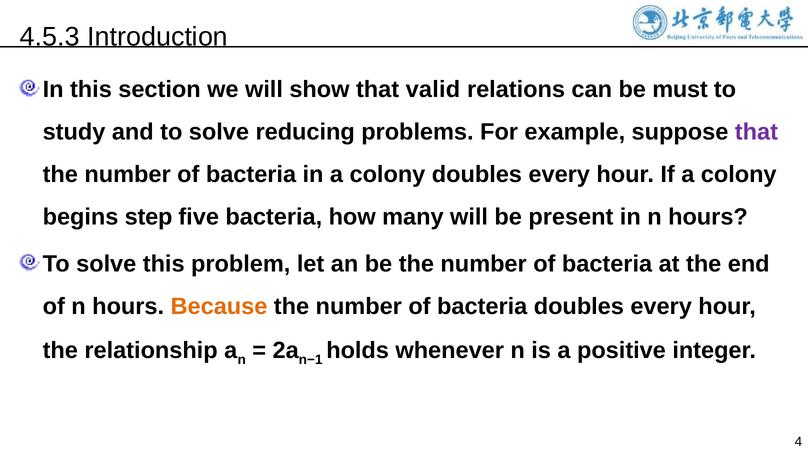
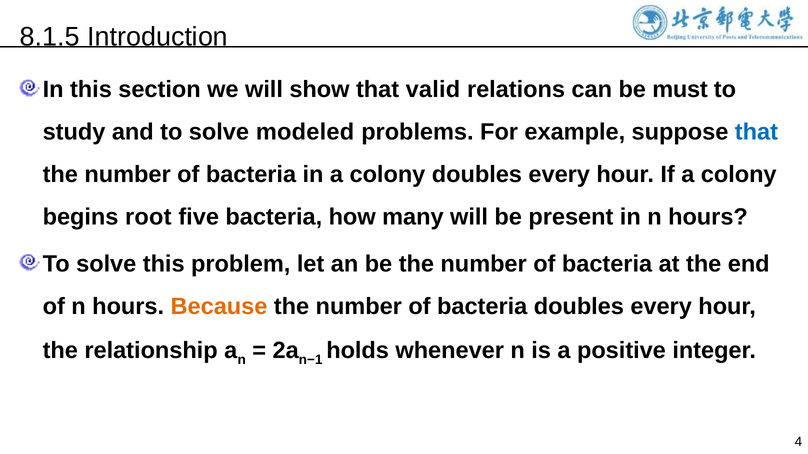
4.5.3: 4.5.3 -> 8.1.5
reducing: reducing -> modeled
that at (756, 132) colour: purple -> blue
step: step -> root
